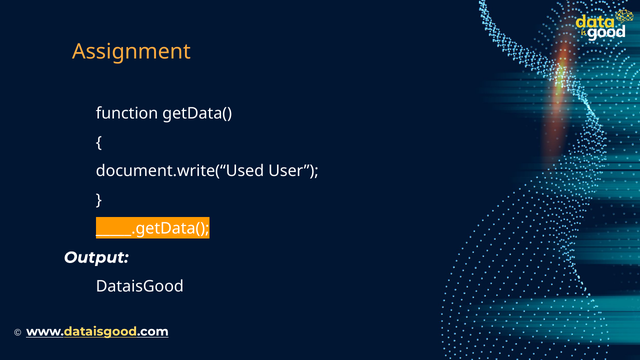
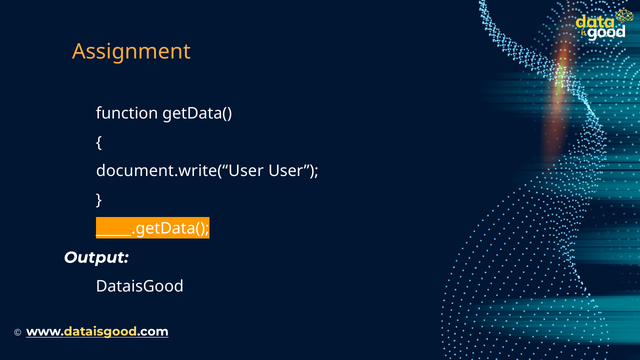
document.write(“Used: document.write(“Used -> document.write(“User
